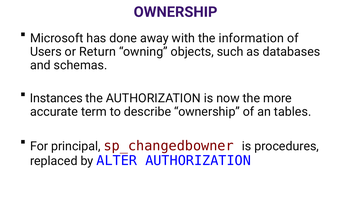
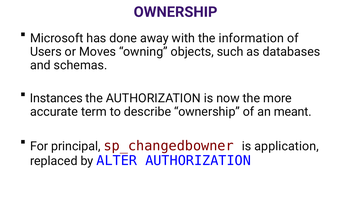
Return: Return -> Moves
tables: tables -> meant
procedures: procedures -> application
